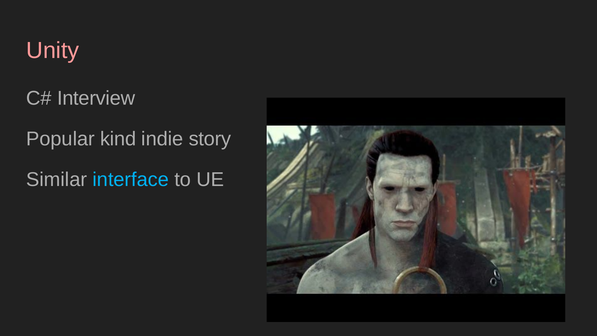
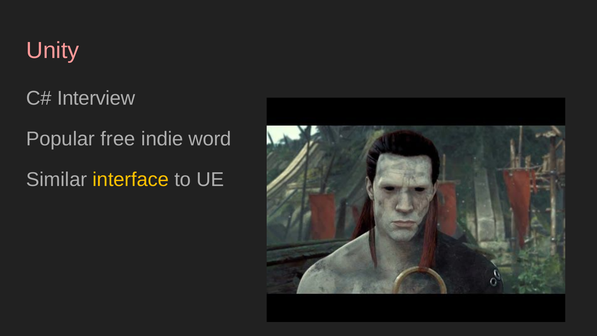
kind: kind -> free
story: story -> word
interface colour: light blue -> yellow
